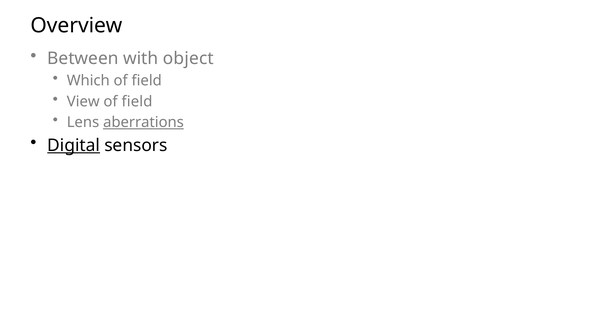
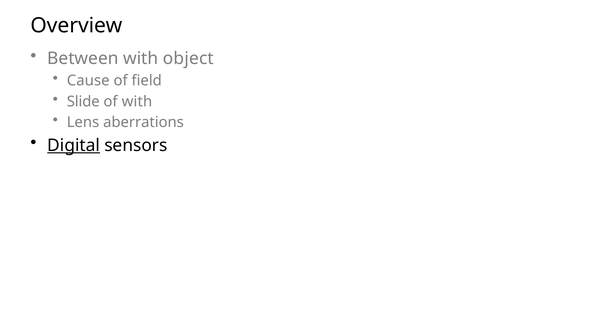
Which: Which -> Cause
View: View -> Slide
field at (137, 101): field -> with
aberrations underline: present -> none
